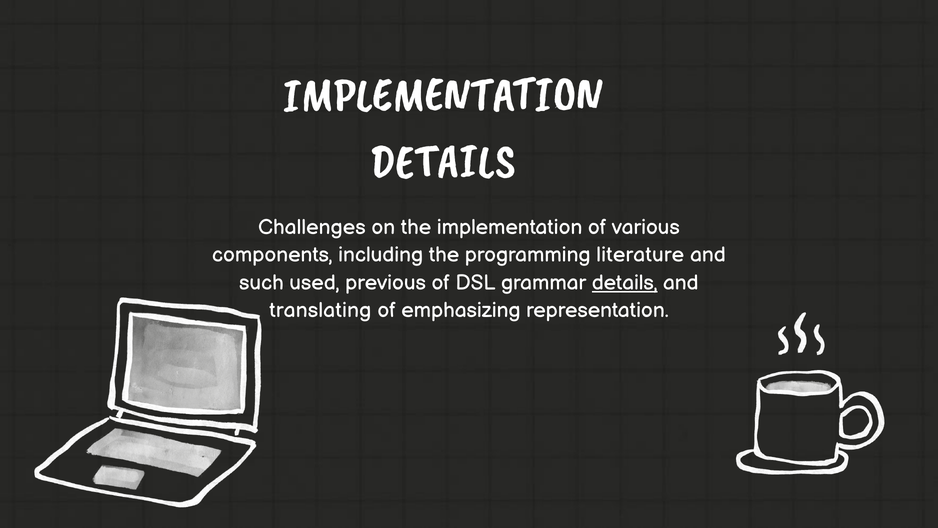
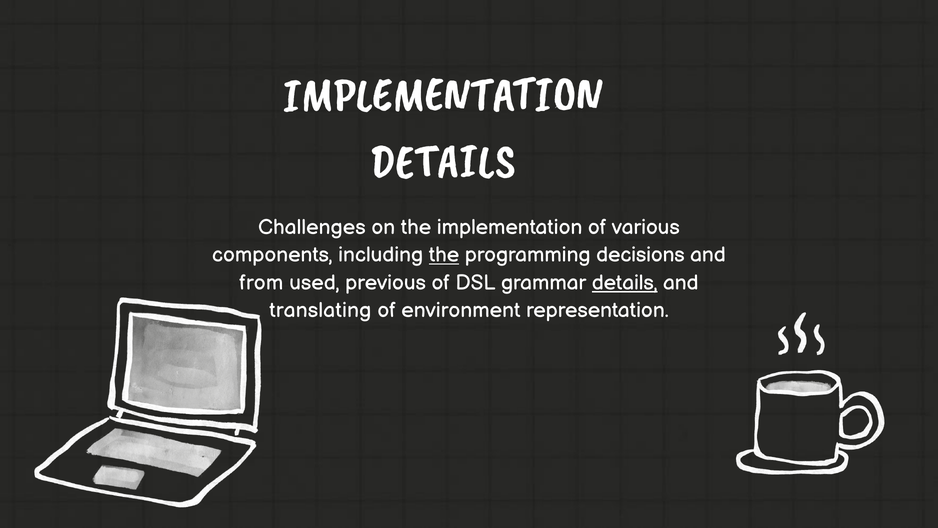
the at (444, 255) underline: none -> present
literature: literature -> decisions
such: such -> from
emphasizing: emphasizing -> environment
